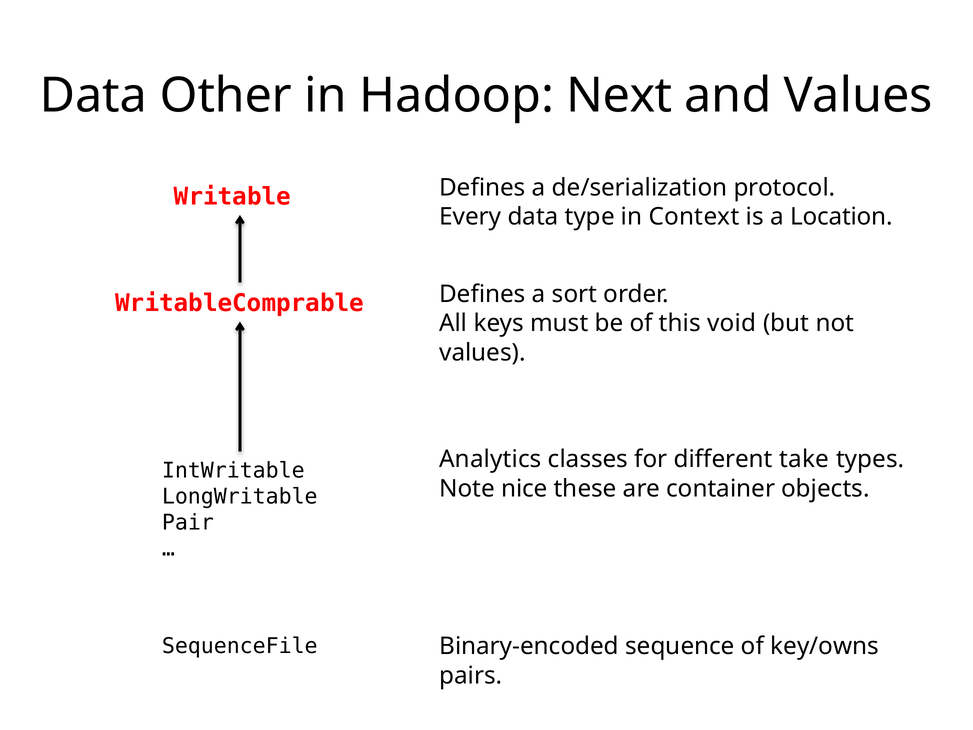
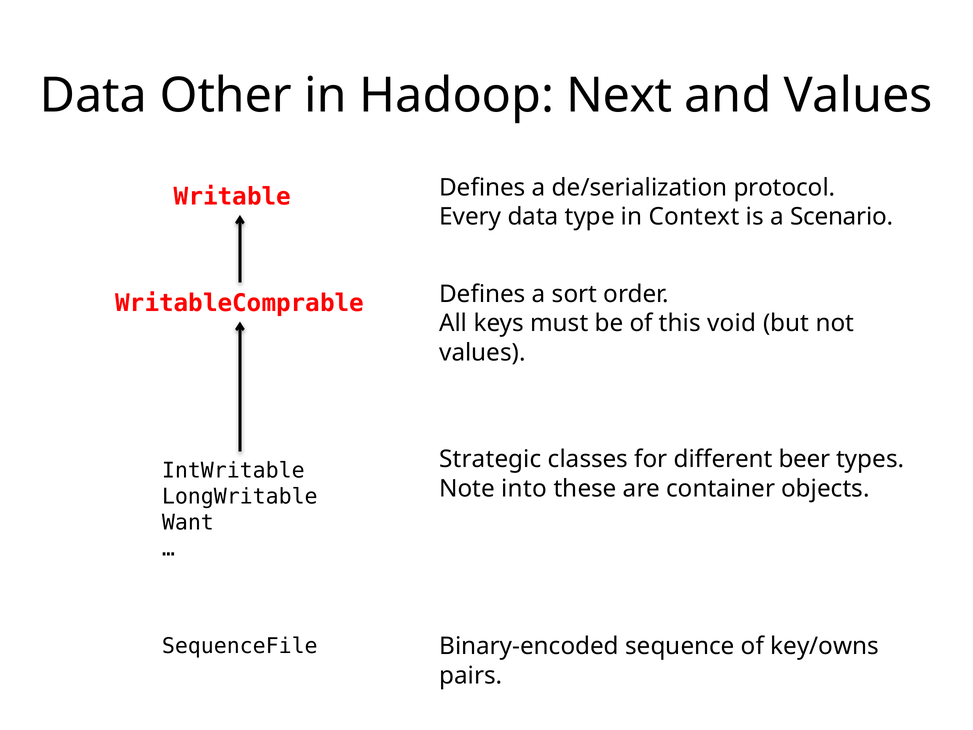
Location: Location -> Scenario
Analytics: Analytics -> Strategic
take: take -> beer
nice: nice -> into
Pair: Pair -> Want
